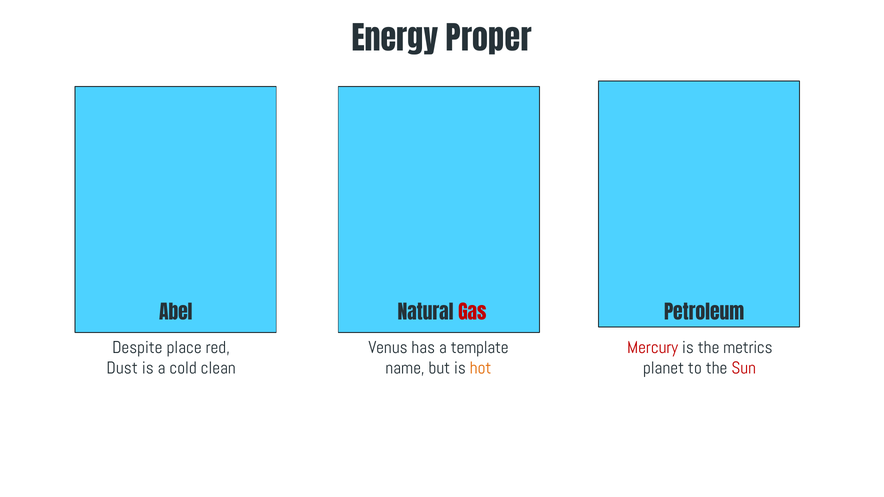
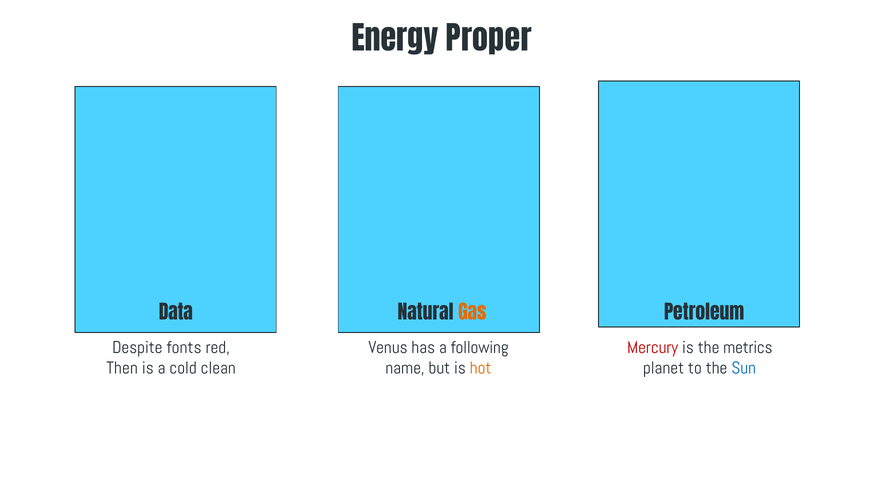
Abel: Abel -> Data
Gas colour: red -> orange
place: place -> fonts
template: template -> following
Dust: Dust -> Then
Sun colour: red -> blue
